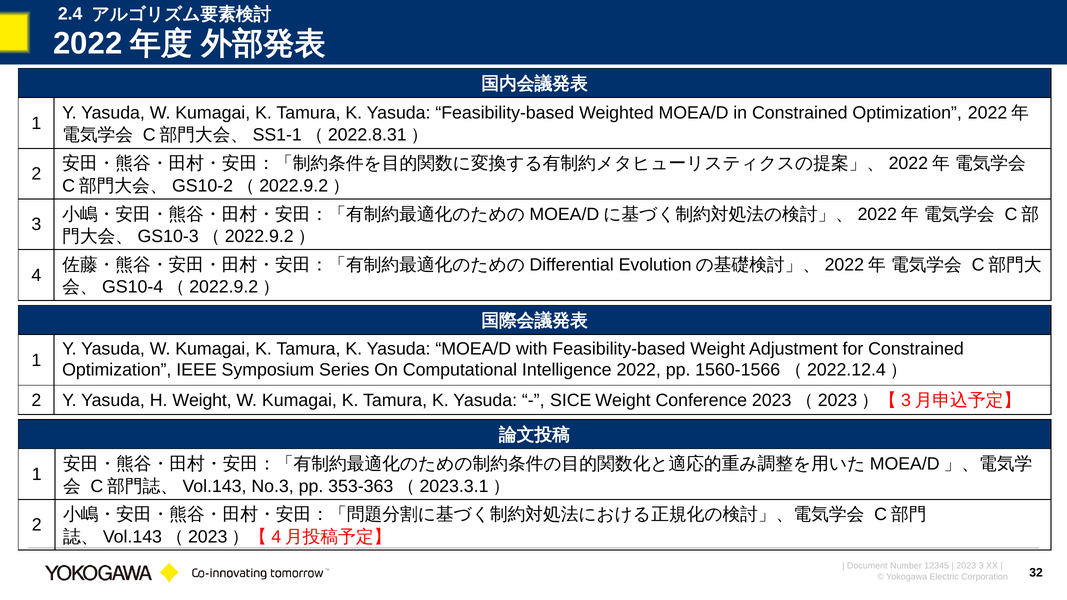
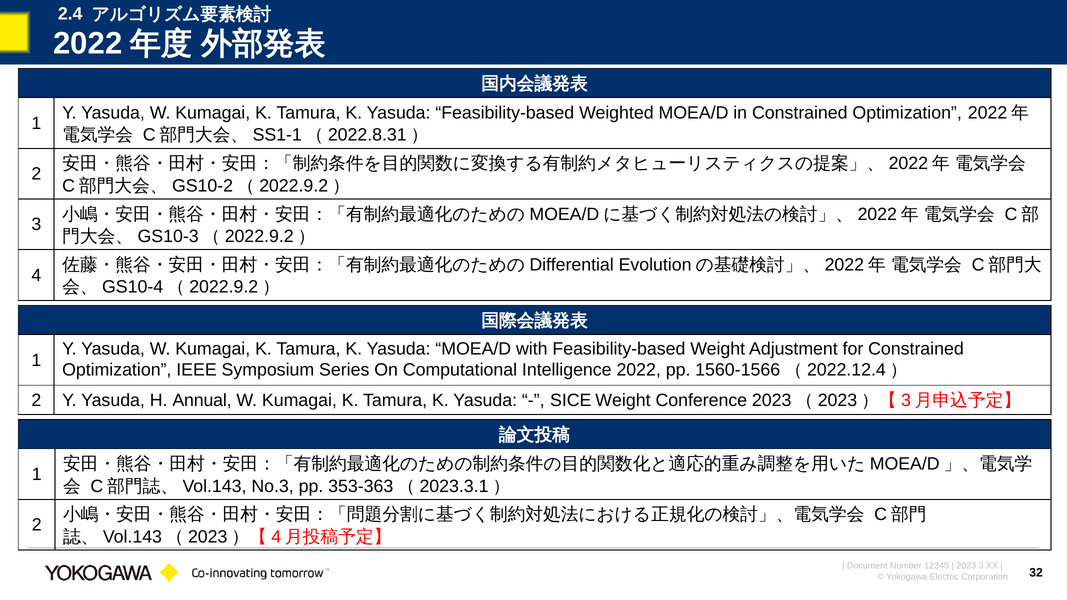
H Weight: Weight -> Annual
